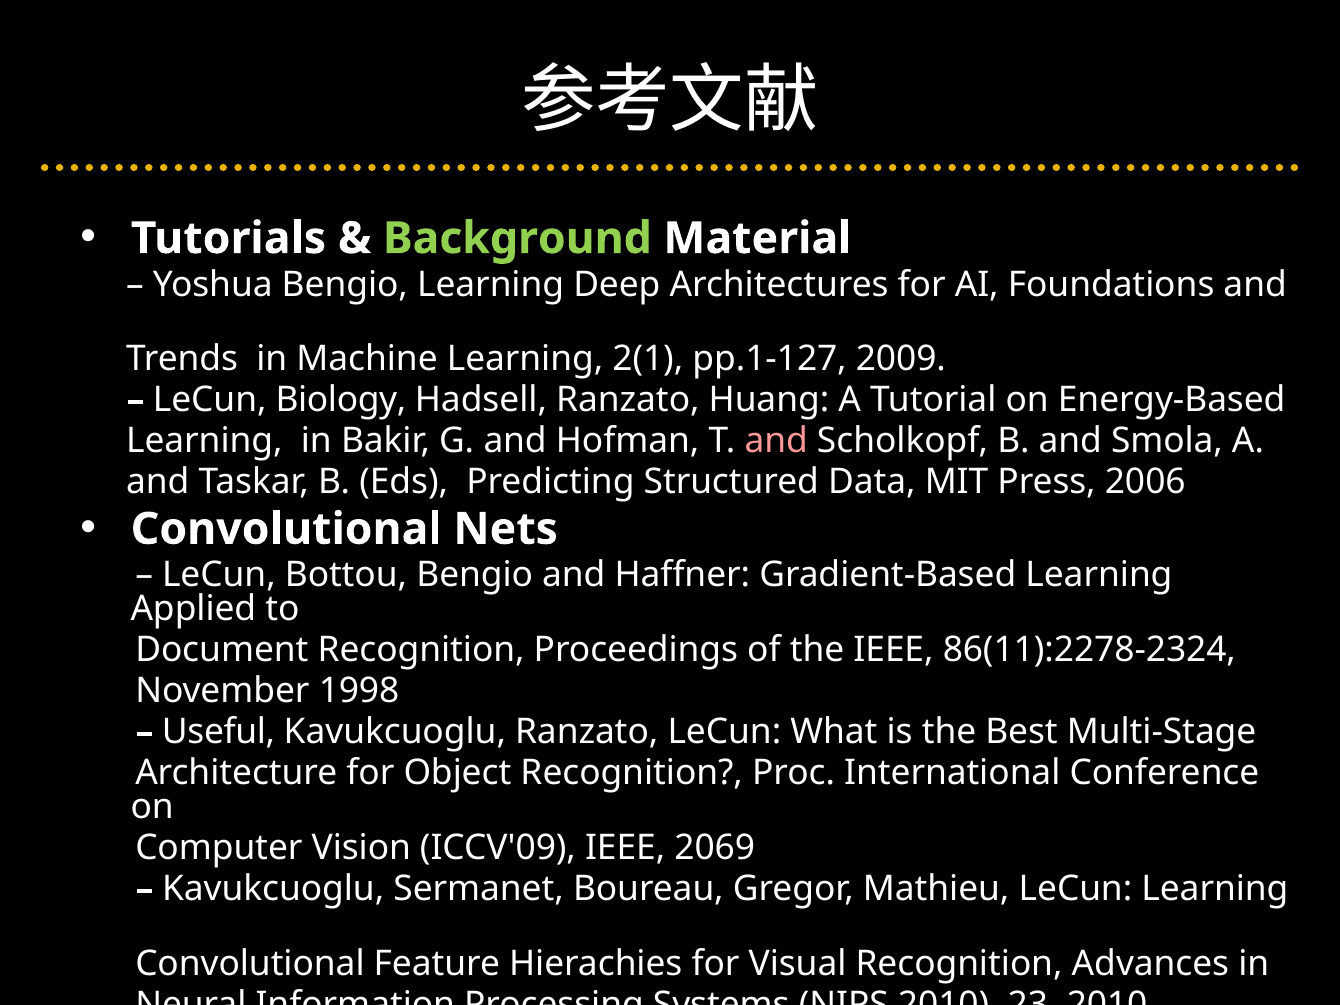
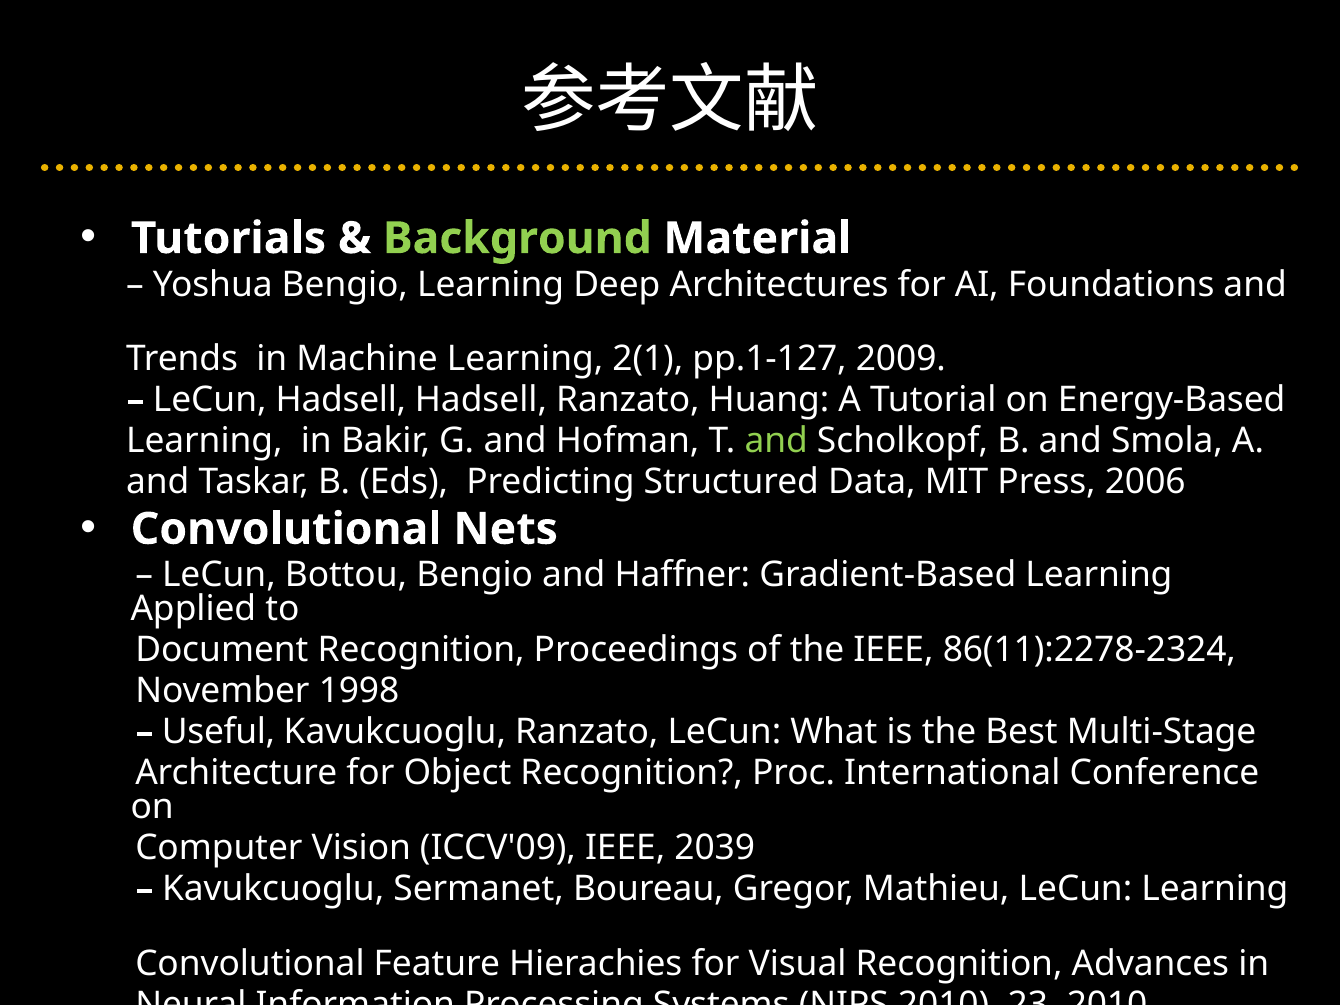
LeCun Biology: Biology -> Hadsell
and at (776, 441) colour: pink -> light green
2069: 2069 -> 2039
